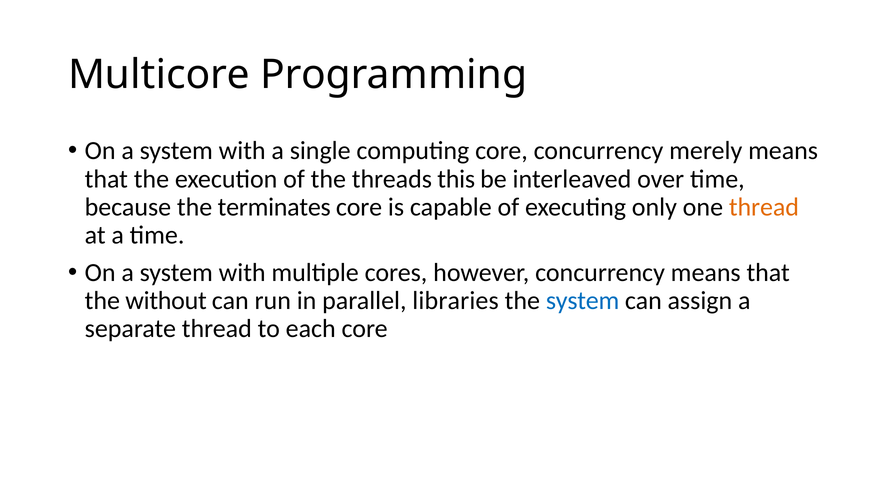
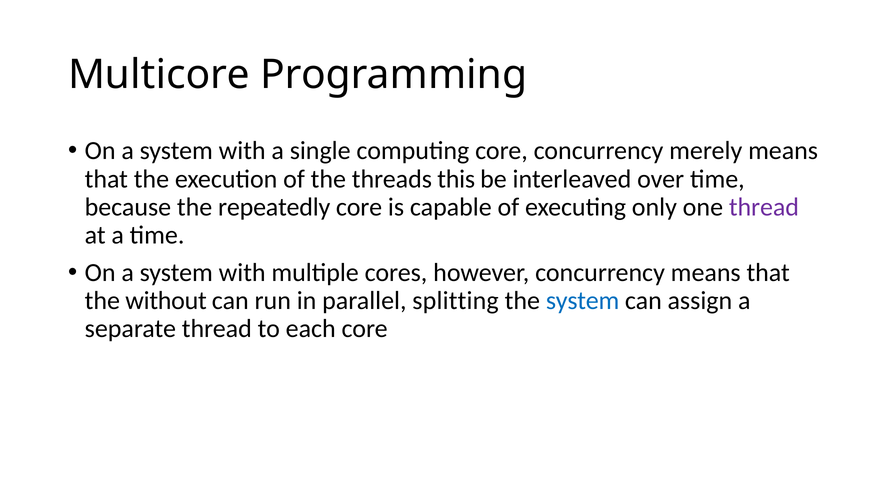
terminates: terminates -> repeatedly
thread at (764, 207) colour: orange -> purple
libraries: libraries -> splitting
